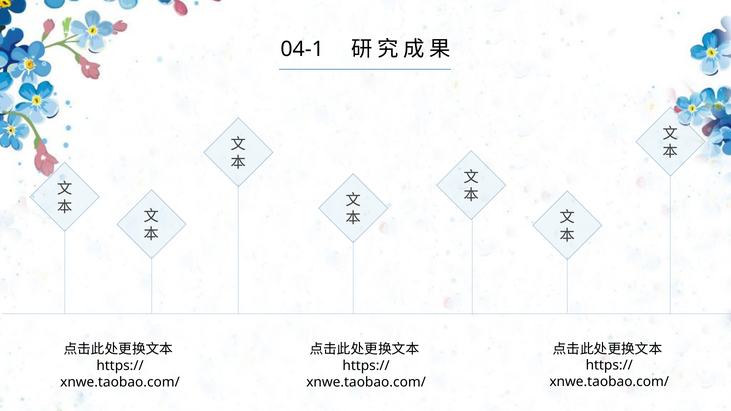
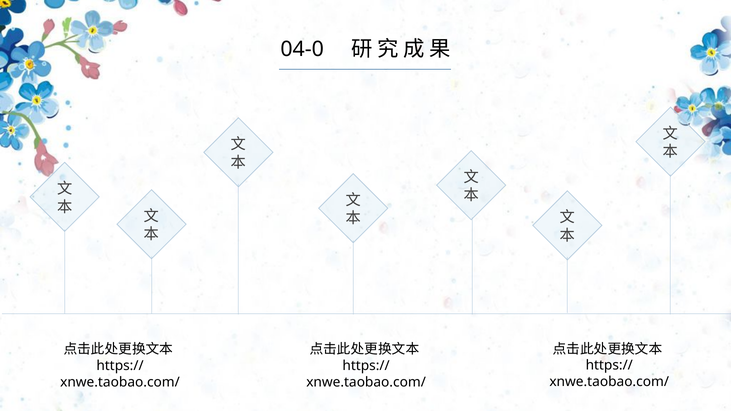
04-1: 04-1 -> 04-0
